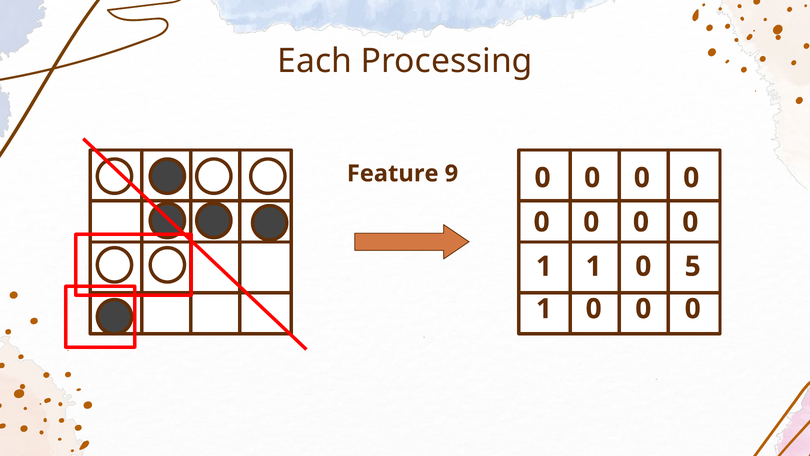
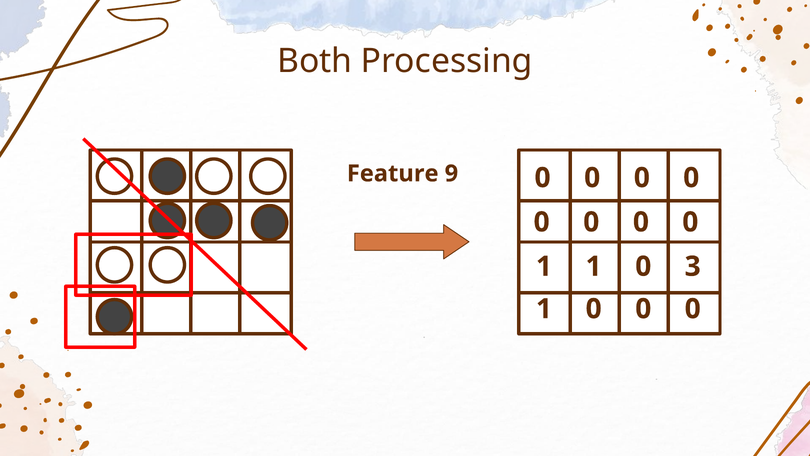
Each: Each -> Both
5: 5 -> 3
